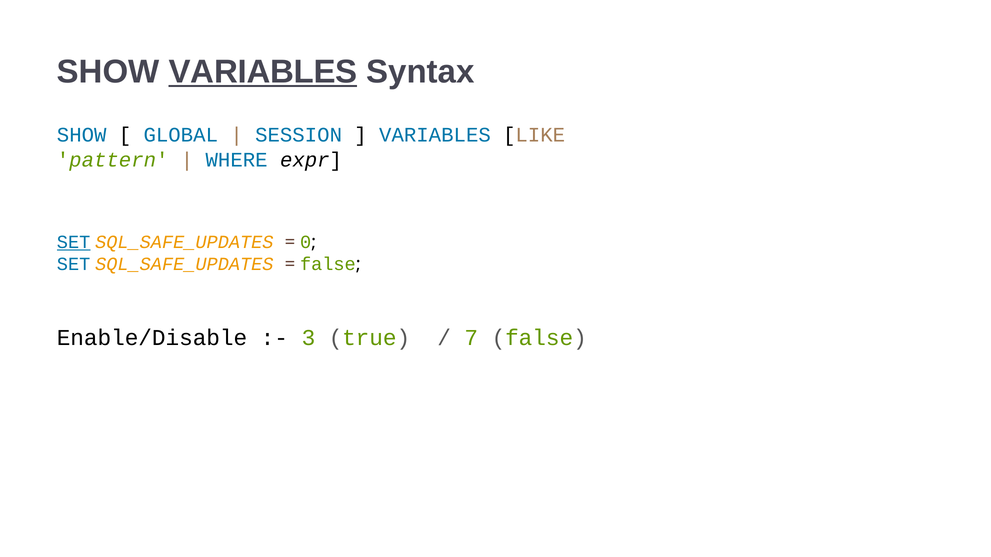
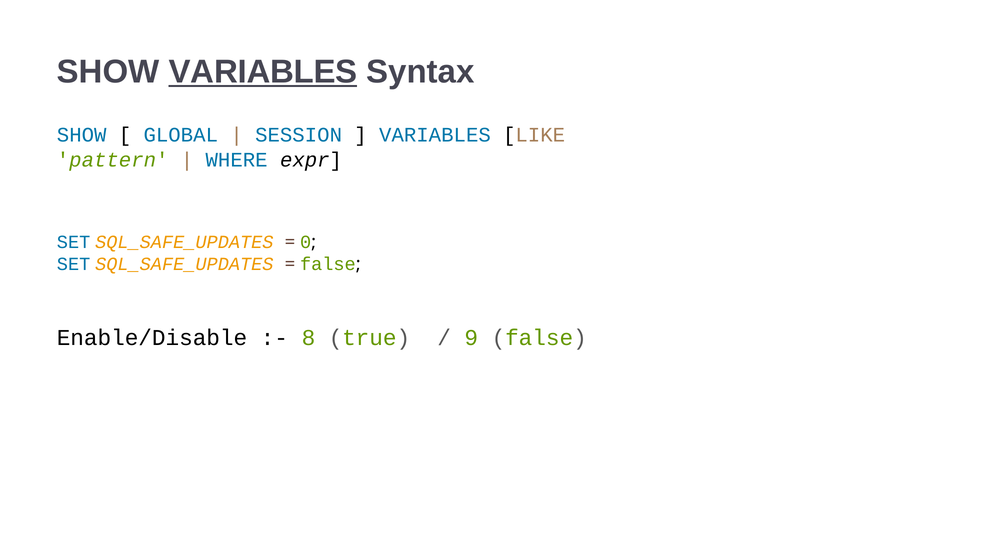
SET at (74, 242) underline: present -> none
3: 3 -> 8
7: 7 -> 9
